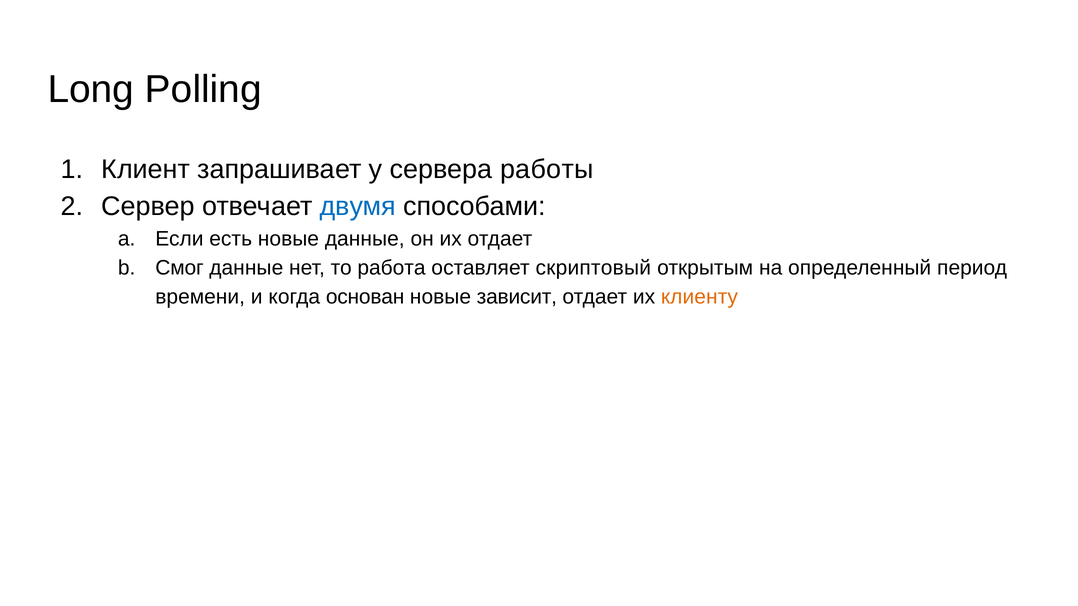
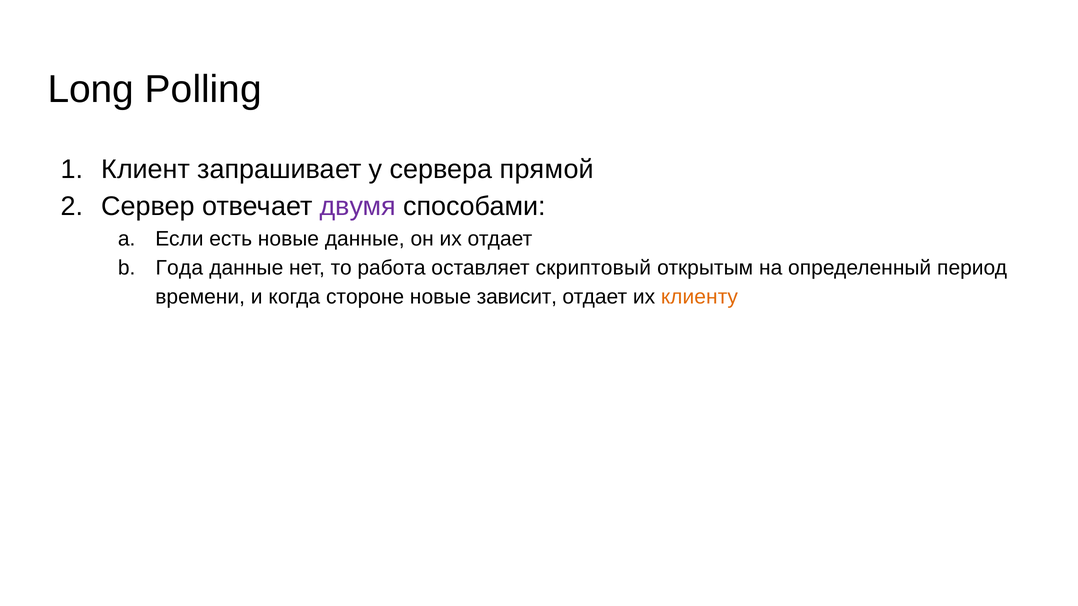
работы: работы -> прямой
двумя colour: blue -> purple
Смог: Смог -> Года
основан: основан -> стороне
